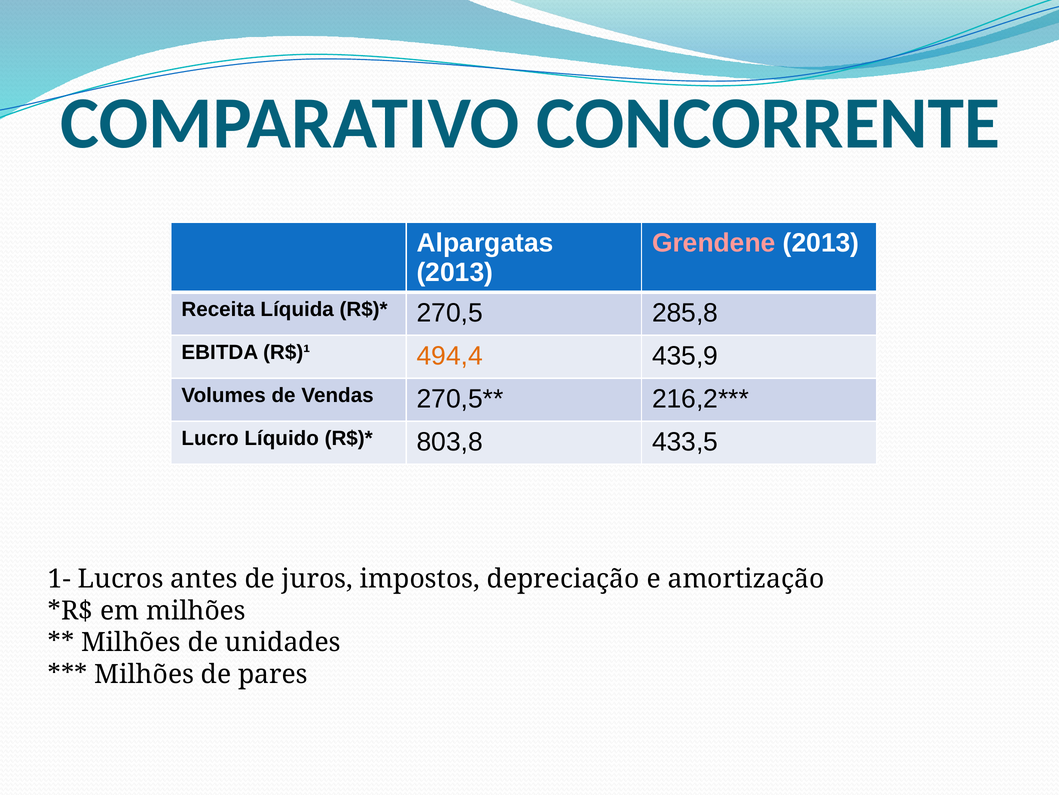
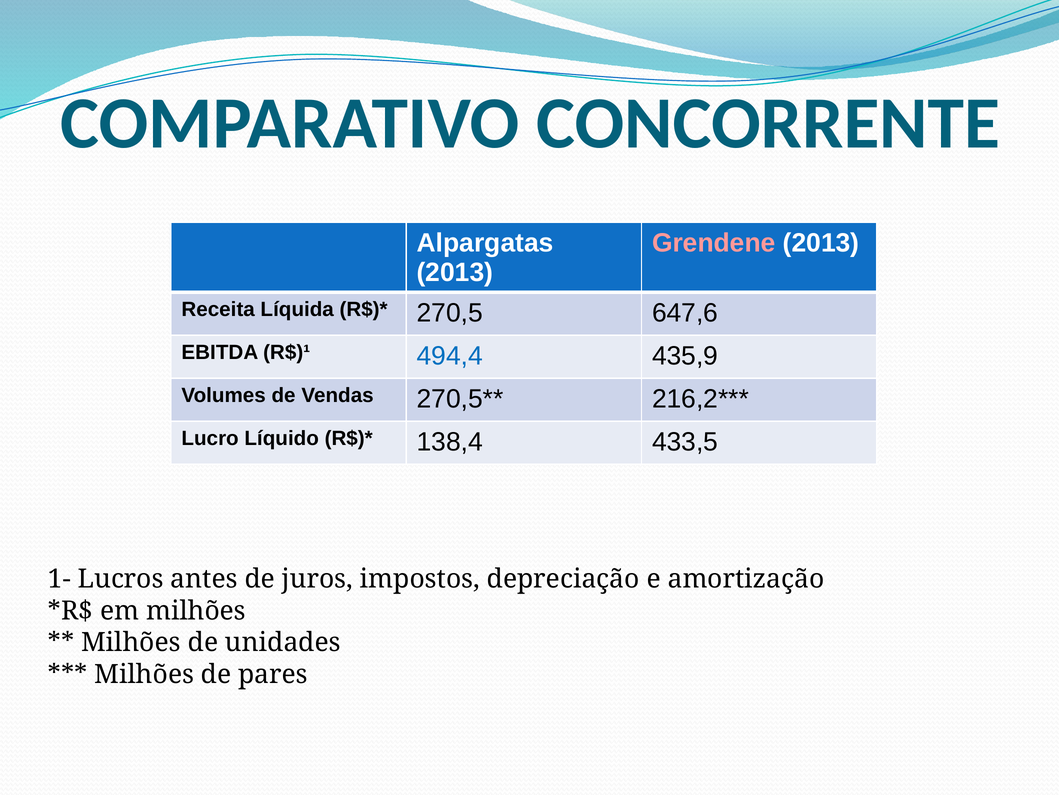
285,8: 285,8 -> 647,6
494,4 colour: orange -> blue
803,8: 803,8 -> 138,4
